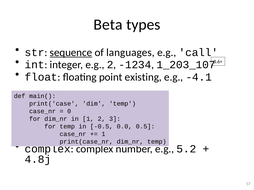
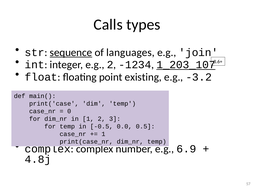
Beta: Beta -> Calls
call: call -> join
1_203_107 underline: none -> present
-4.1: -4.1 -> -3.2
5.2: 5.2 -> 6.9
